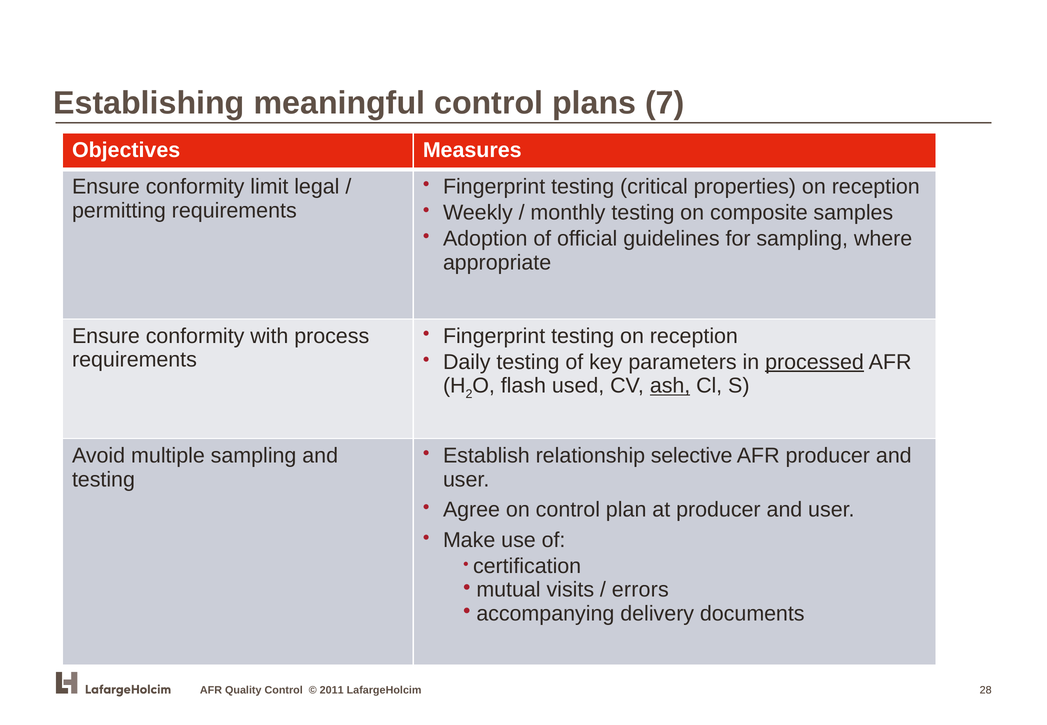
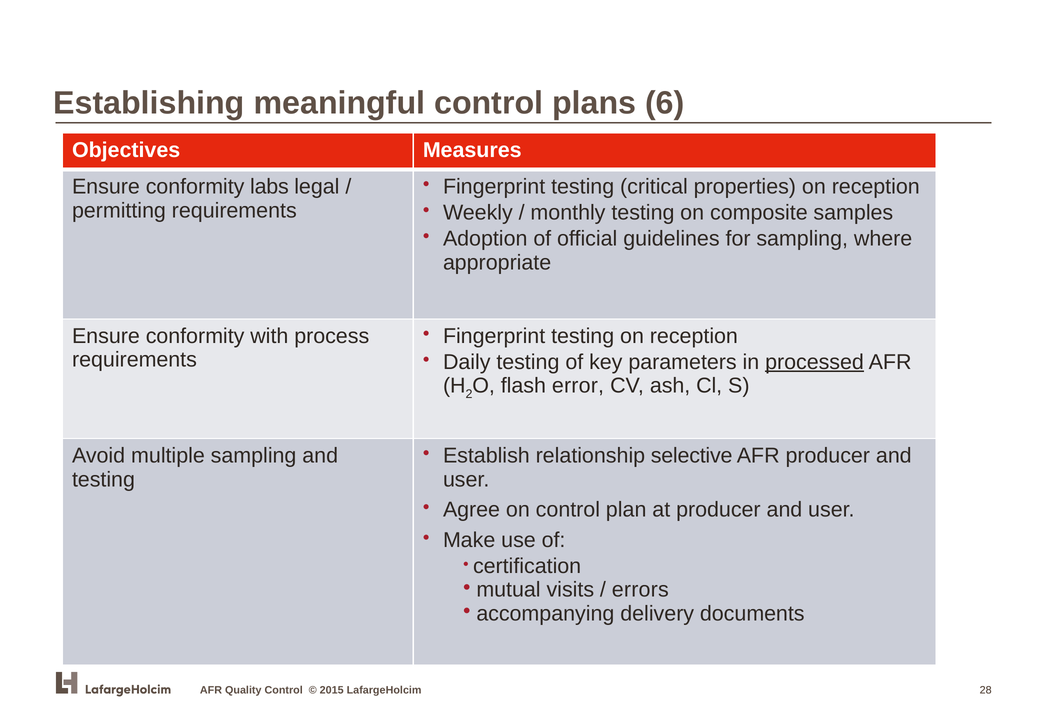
7: 7 -> 6
limit: limit -> labs
used: used -> error
ash underline: present -> none
2011: 2011 -> 2015
